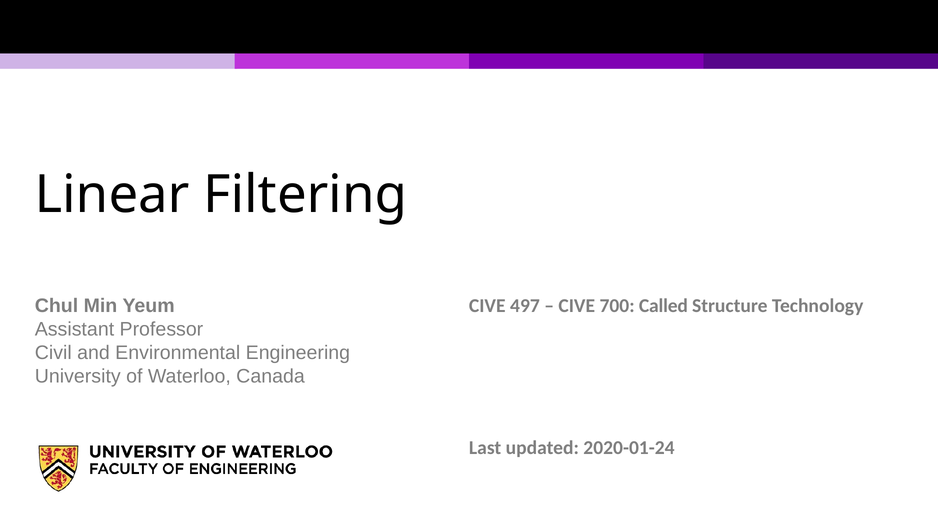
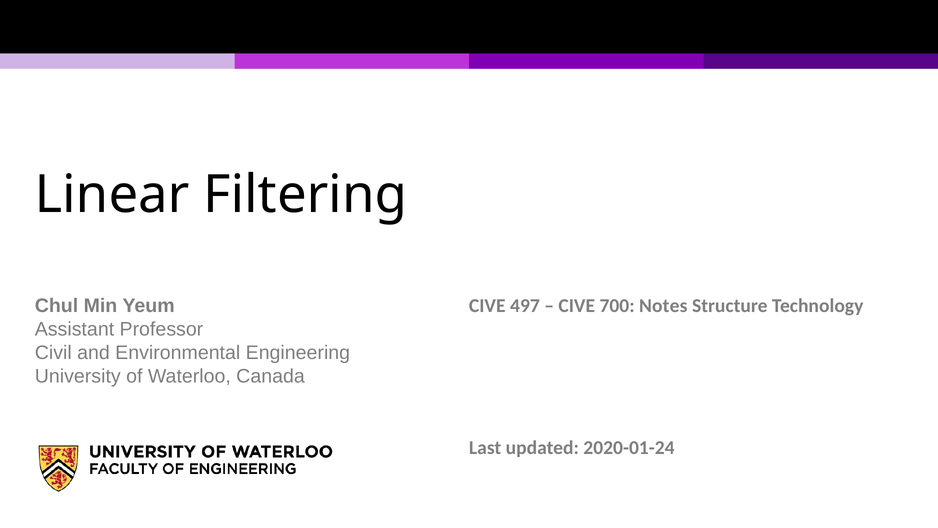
Called: Called -> Notes
